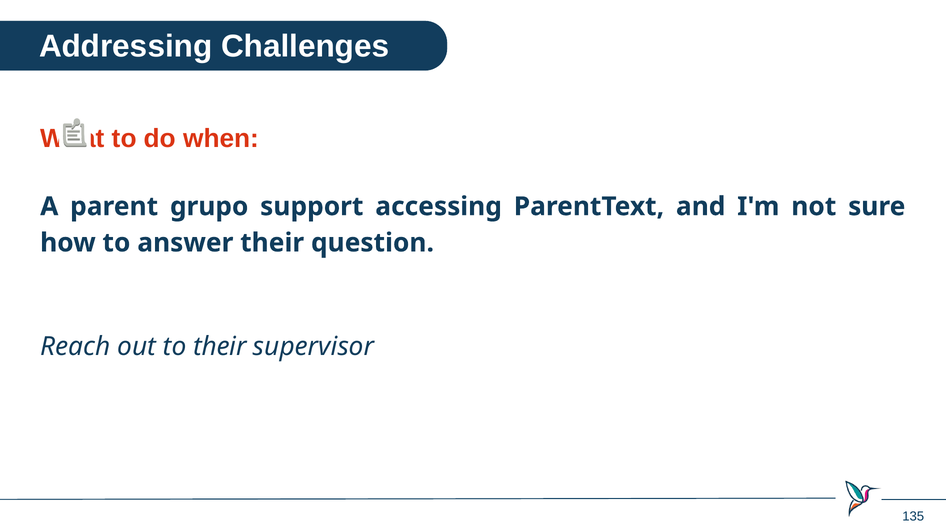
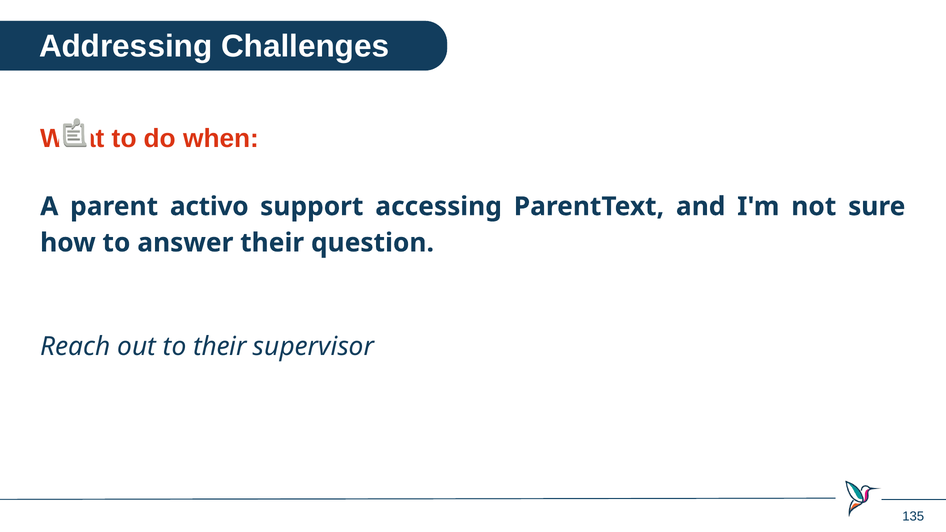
grupo: grupo -> activo
